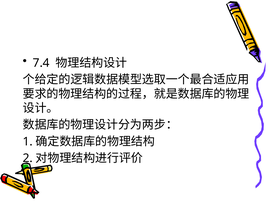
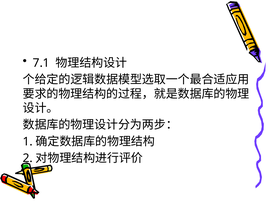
7.4: 7.4 -> 7.1
